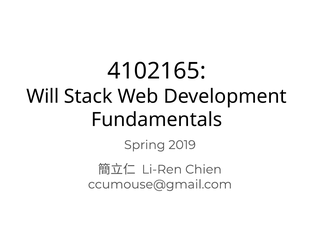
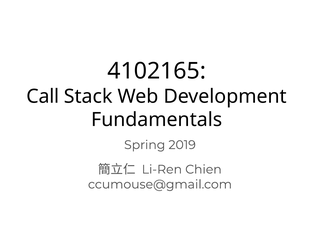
Will: Will -> Call
